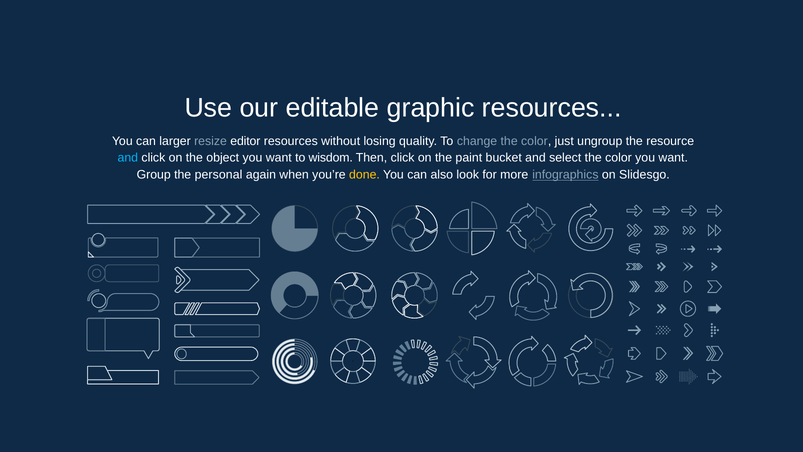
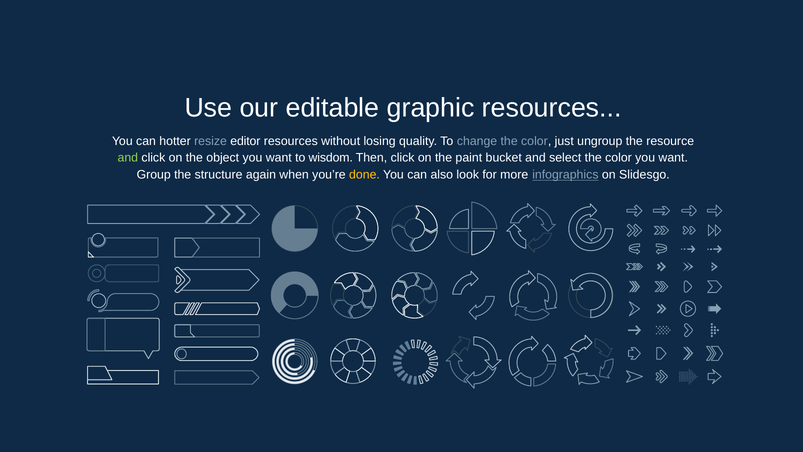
larger: larger -> hotter
and at (128, 158) colour: light blue -> light green
personal: personal -> structure
